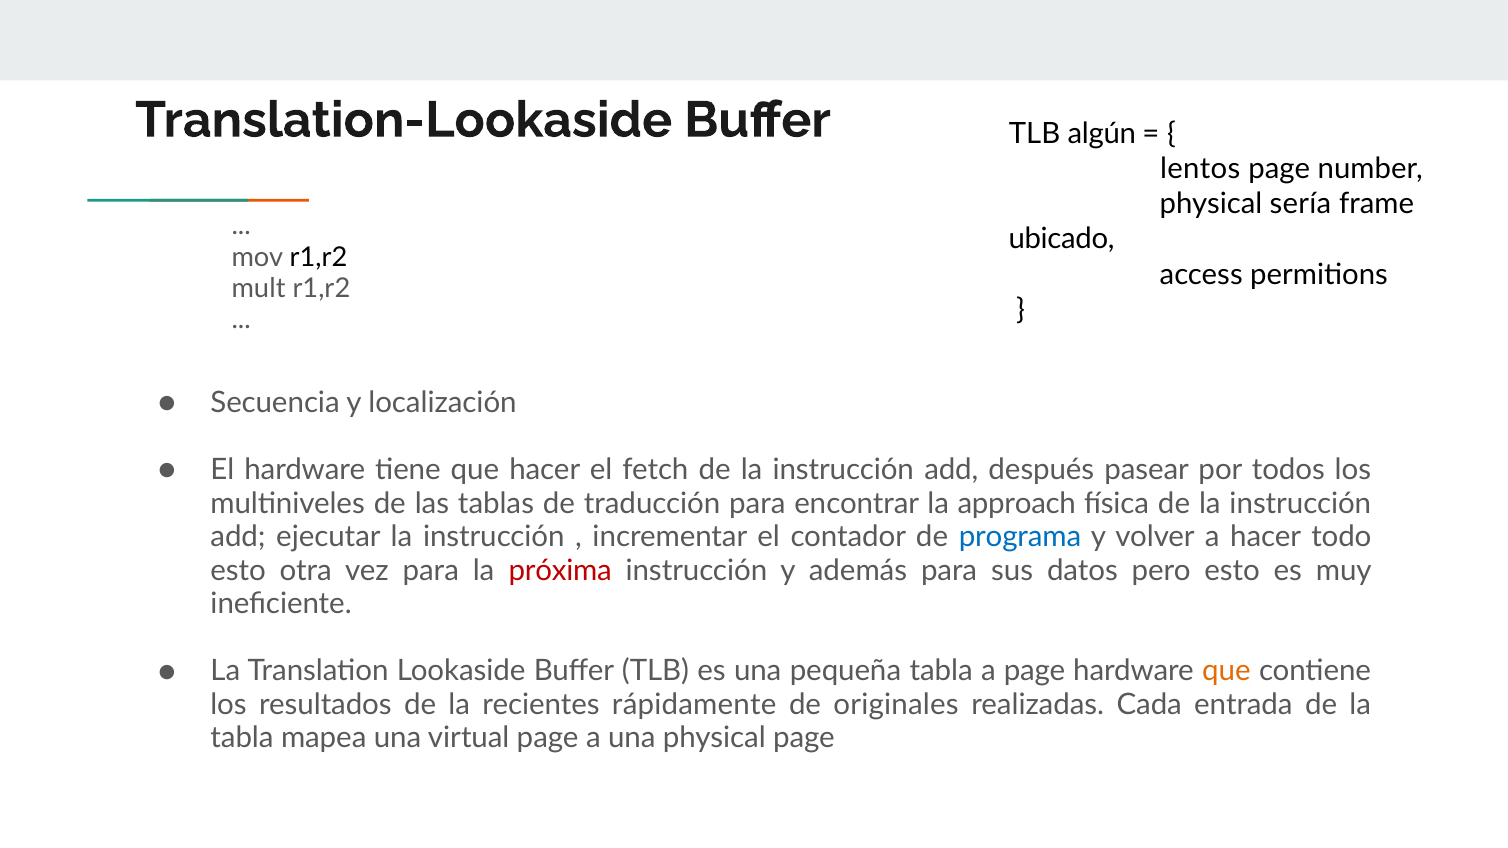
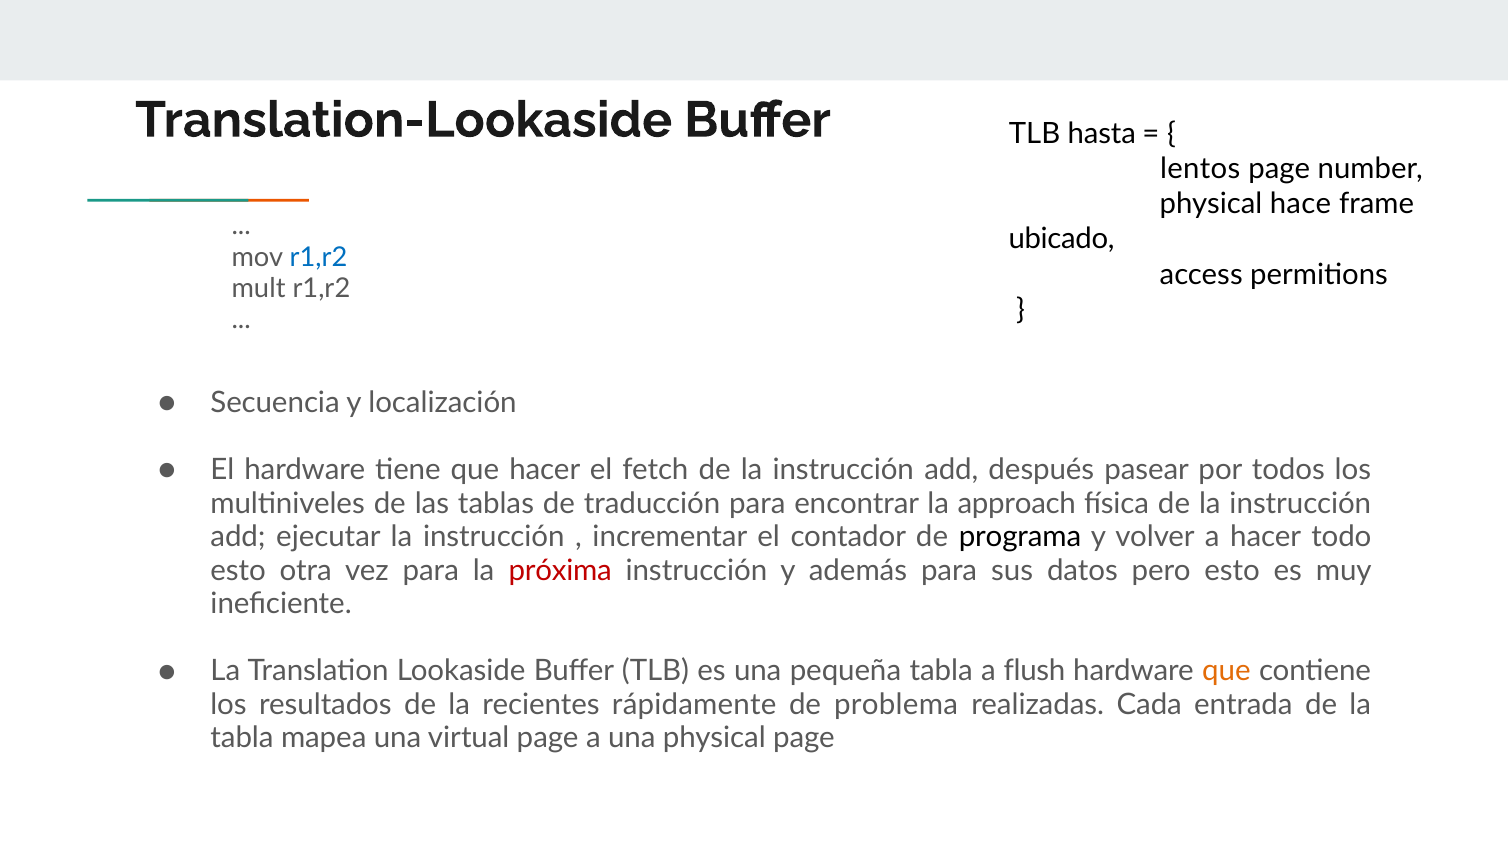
algún: algún -> hasta
sería: sería -> hace
r1,r2 at (318, 257) colour: black -> blue
programa colour: blue -> black
a page: page -> flush
originales: originales -> problema
